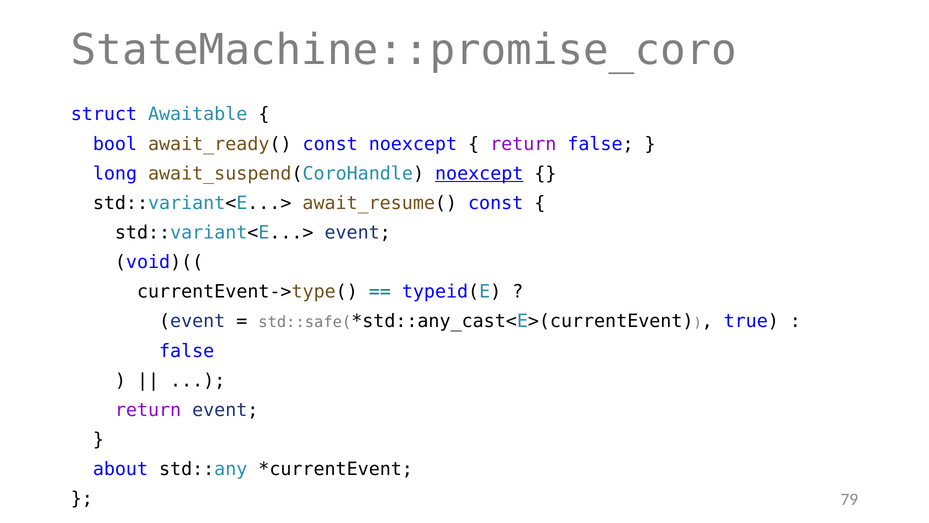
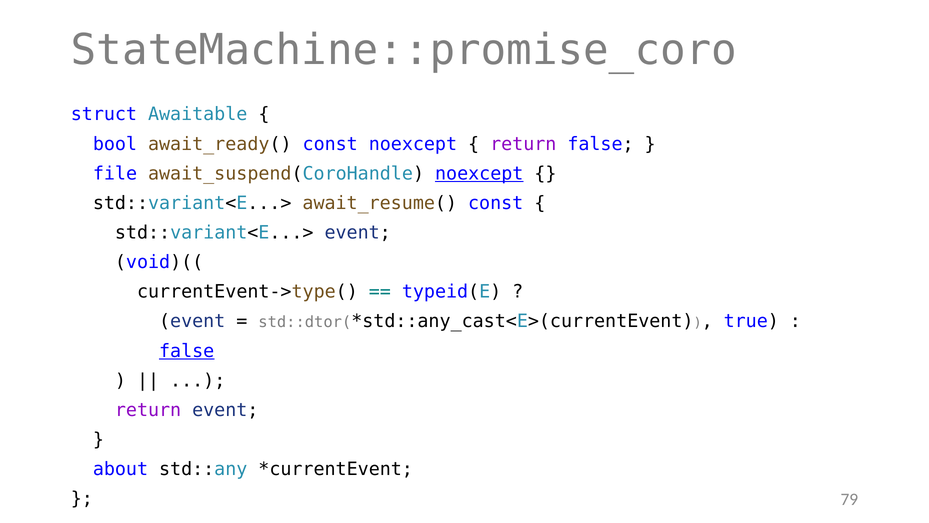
long: long -> file
std::safe(: std::safe( -> std::dtor(
false at (187, 351) underline: none -> present
